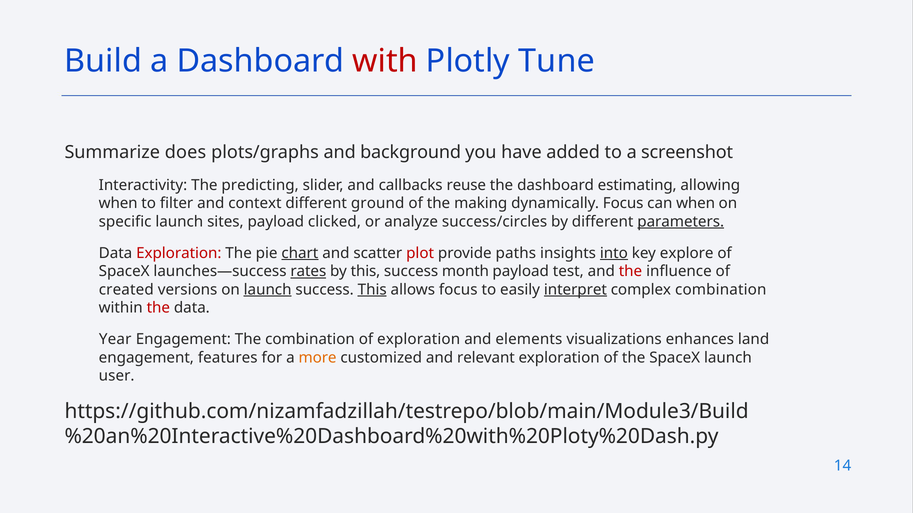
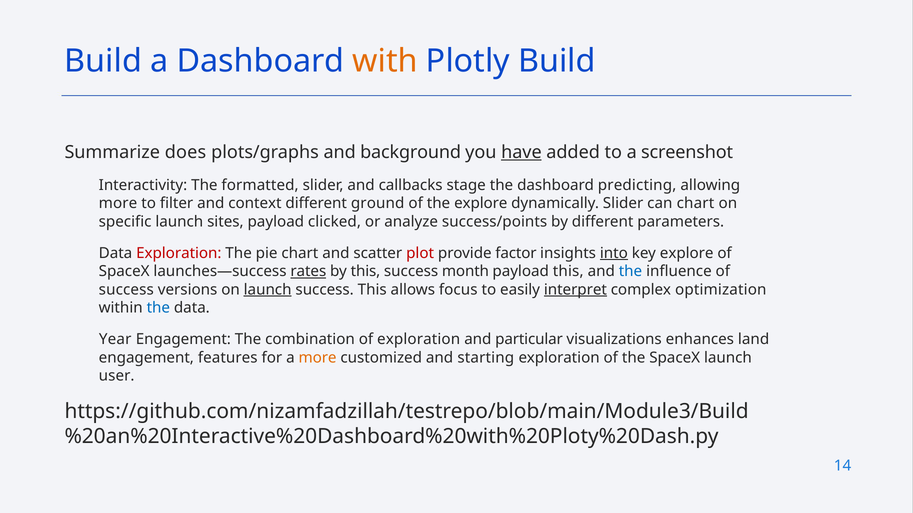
with colour: red -> orange
Plotly Tune: Tune -> Build
have underline: none -> present
predicting: predicting -> formatted
reuse: reuse -> stage
estimating: estimating -> predicting
when at (118, 204): when -> more
the making: making -> explore
dynamically Focus: Focus -> Slider
can when: when -> chart
success/circles: success/circles -> success/points
parameters underline: present -> none
chart at (300, 253) underline: present -> none
paths: paths -> factor
payload test: test -> this
the at (630, 272) colour: red -> blue
created at (126, 290): created -> success
This at (372, 290) underline: present -> none
complex combination: combination -> optimization
the at (158, 308) colour: red -> blue
elements: elements -> particular
relevant: relevant -> starting
